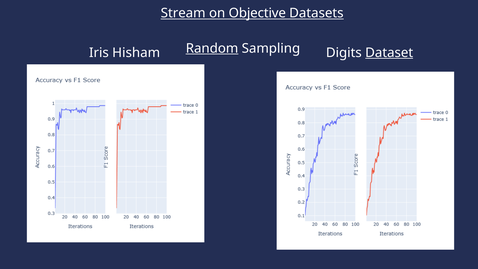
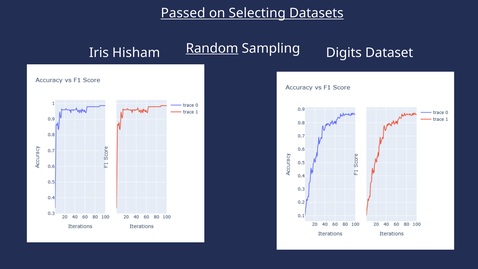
Stream: Stream -> Passed
Objective: Objective -> Selecting
Dataset underline: present -> none
